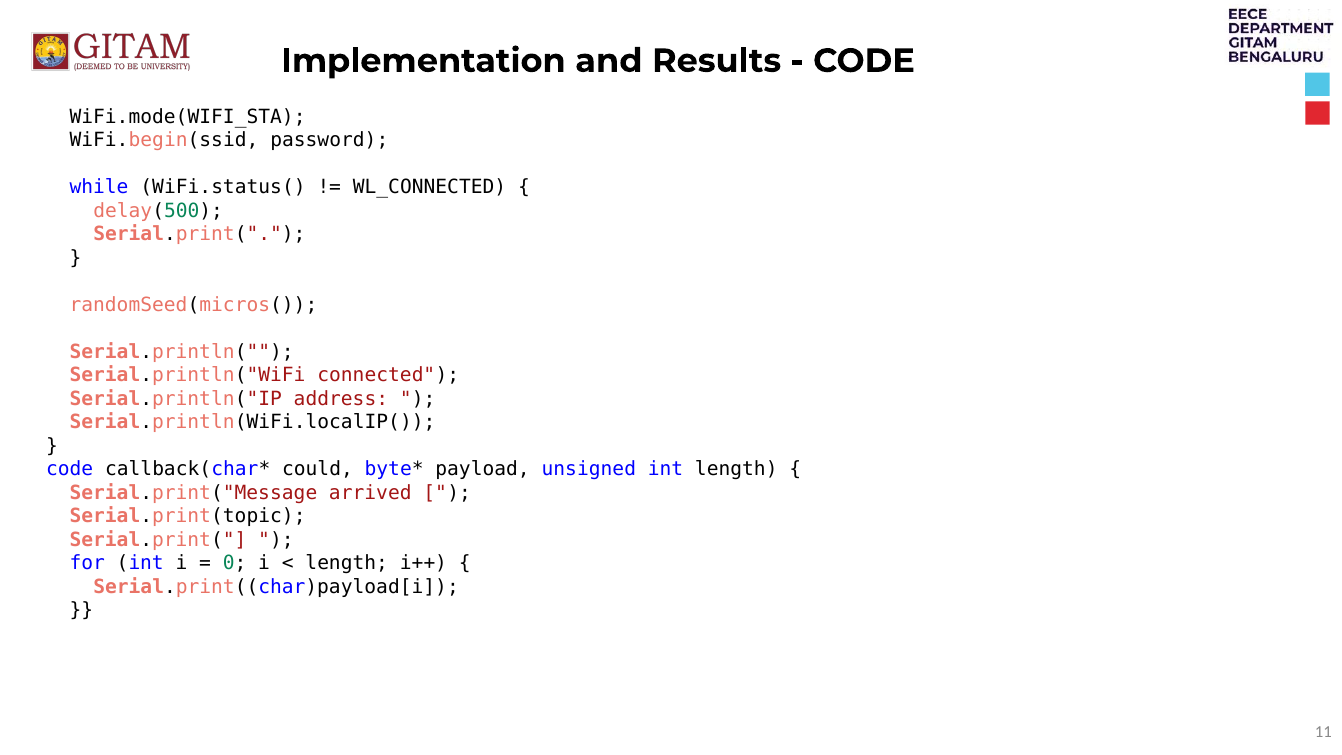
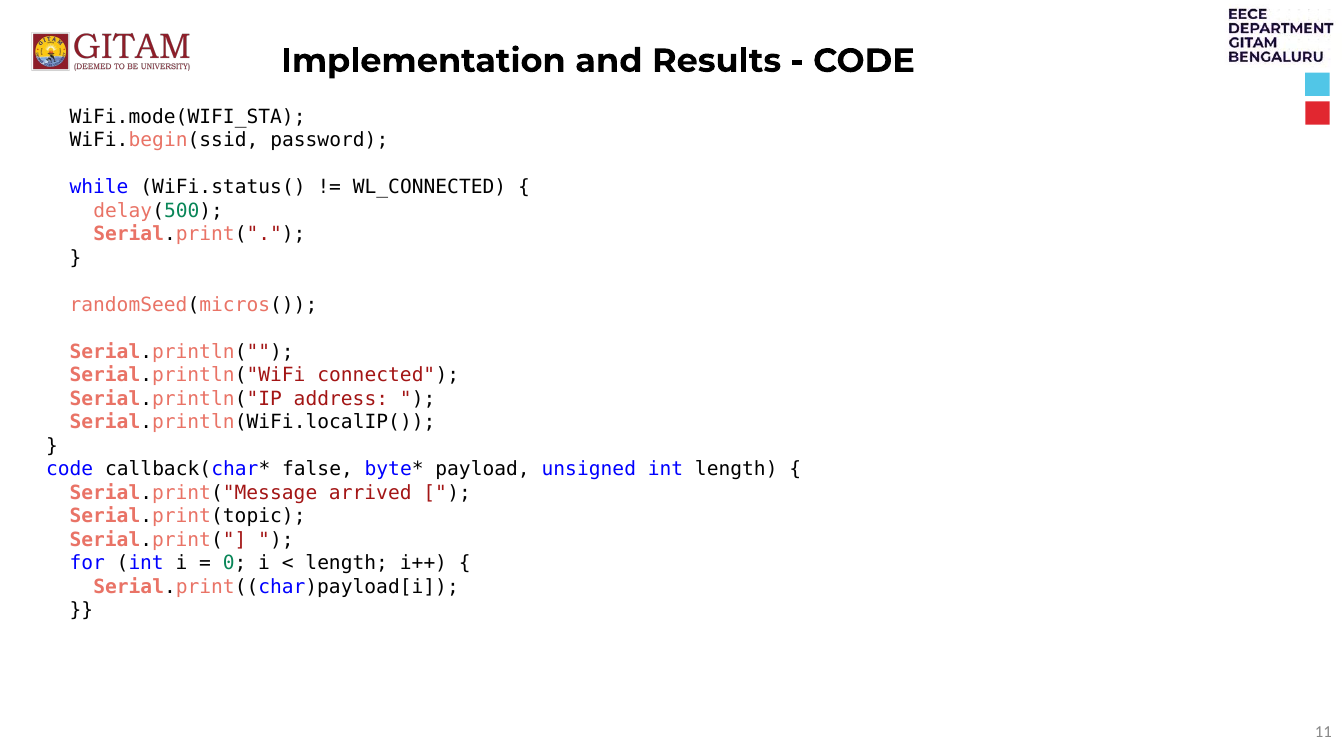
could: could -> false
